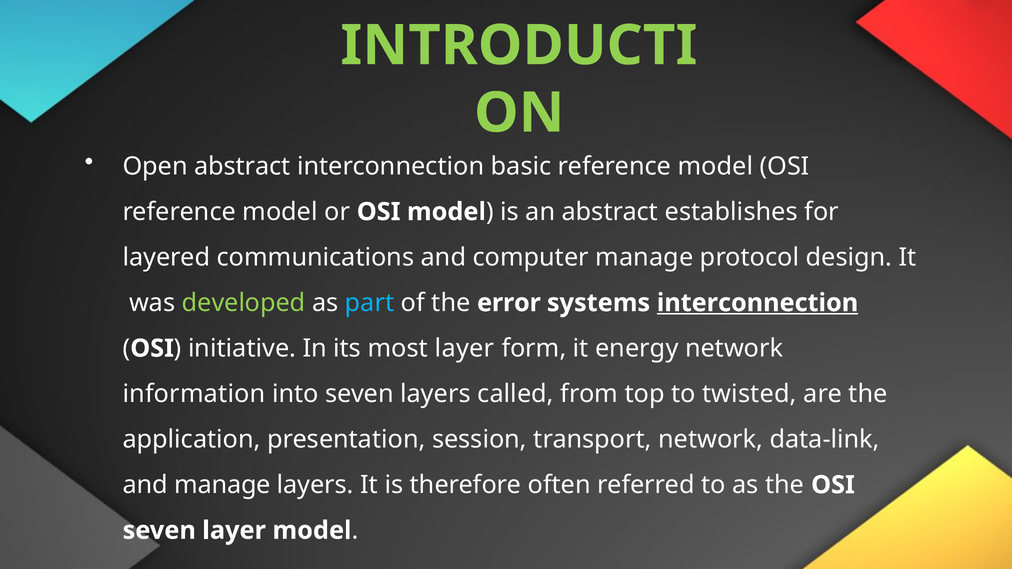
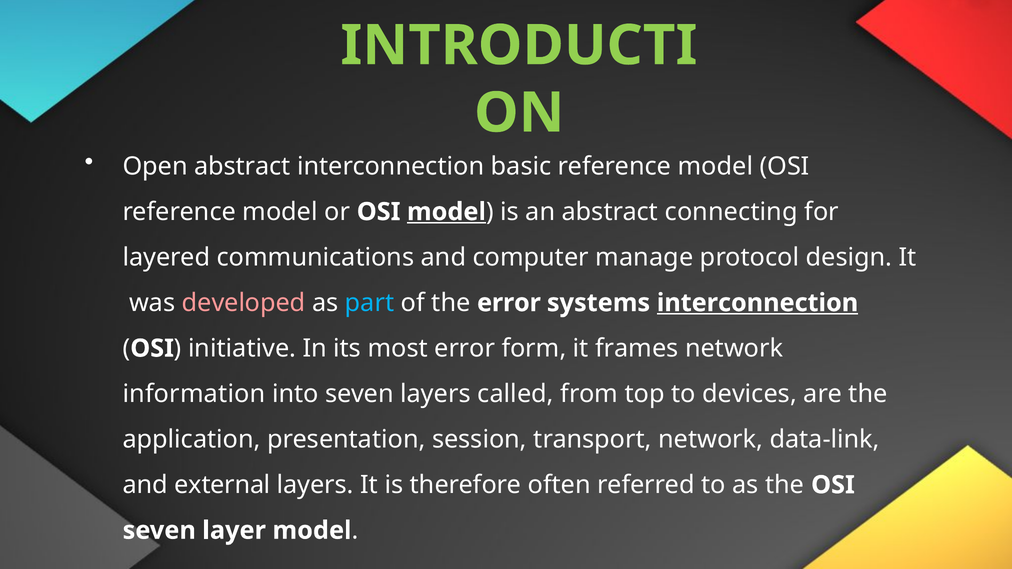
model at (446, 212) underline: none -> present
establishes: establishes -> connecting
developed colour: light green -> pink
most layer: layer -> error
energy: energy -> frames
twisted: twisted -> devices
and manage: manage -> external
